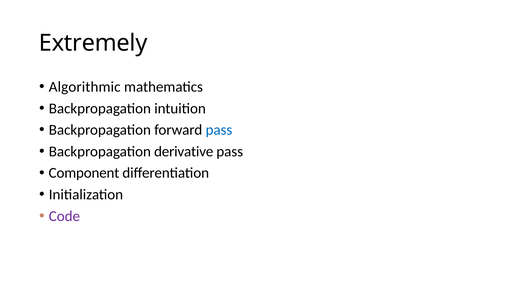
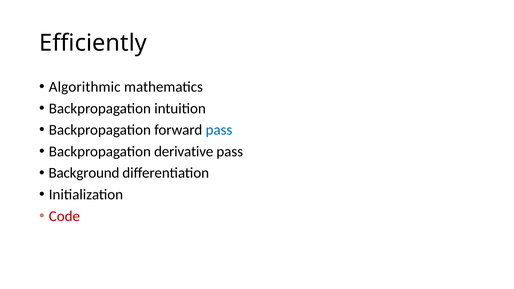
Extremely: Extremely -> Efficiently
Component: Component -> Background
Code colour: purple -> red
